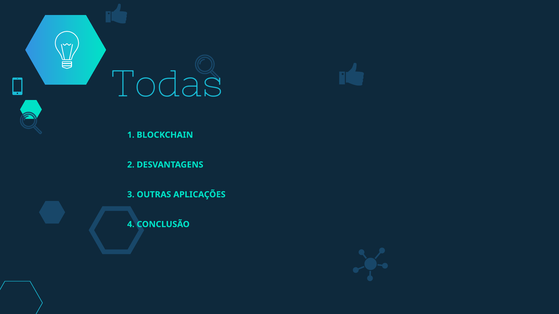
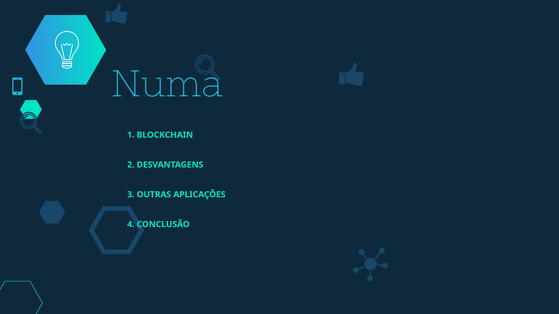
Todas: Todas -> Numa
